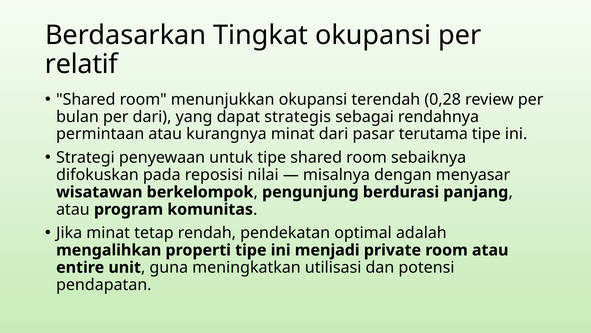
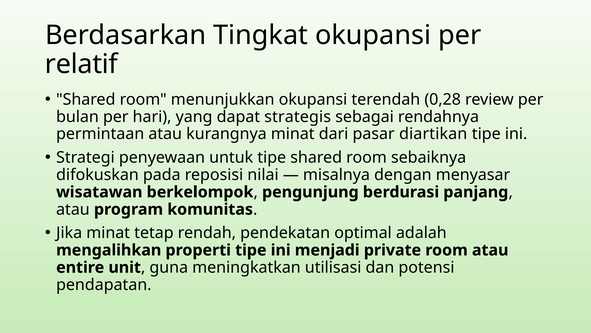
per dari: dari -> hari
terutama: terutama -> diartikan
